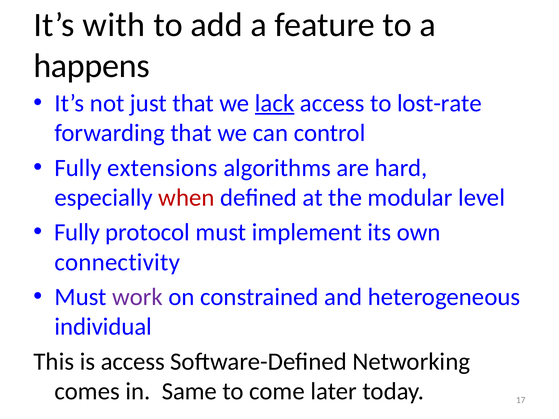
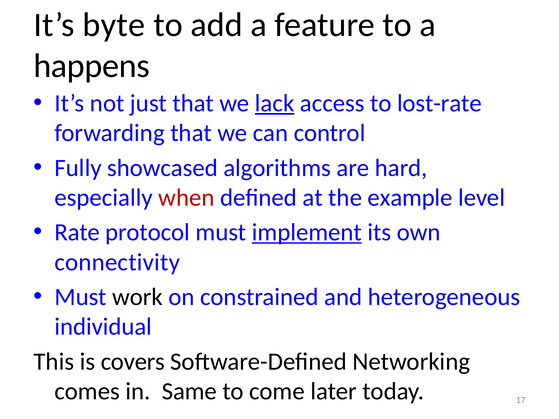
with: with -> byte
extensions: extensions -> showcased
modular: modular -> example
Fully at (77, 233): Fully -> Rate
implement underline: none -> present
work colour: purple -> black
is access: access -> covers
